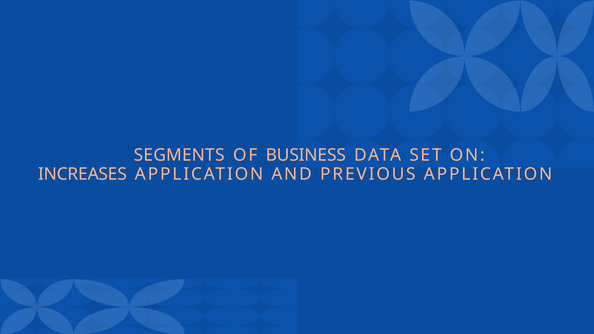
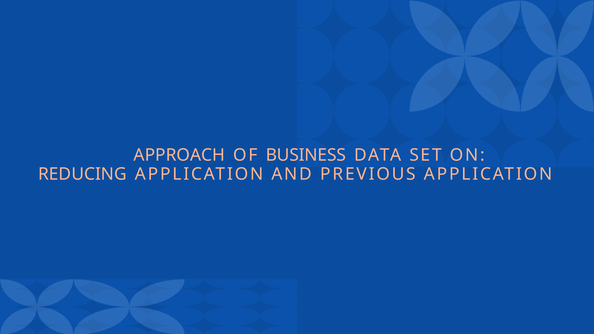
SEGMENTS: SEGMENTS -> APPROACH
INCREASES: INCREASES -> REDUCING
